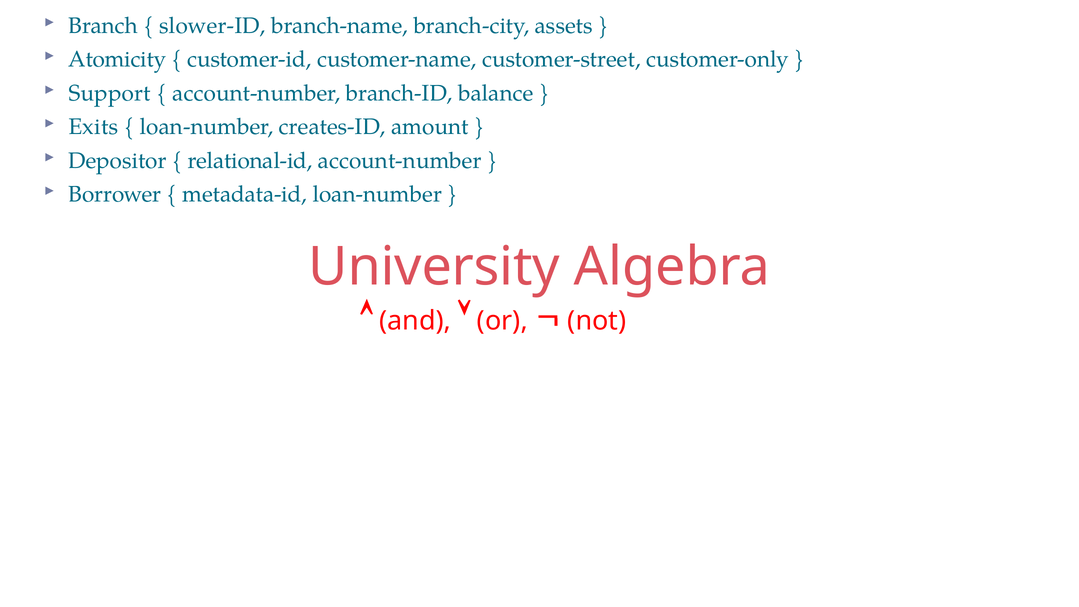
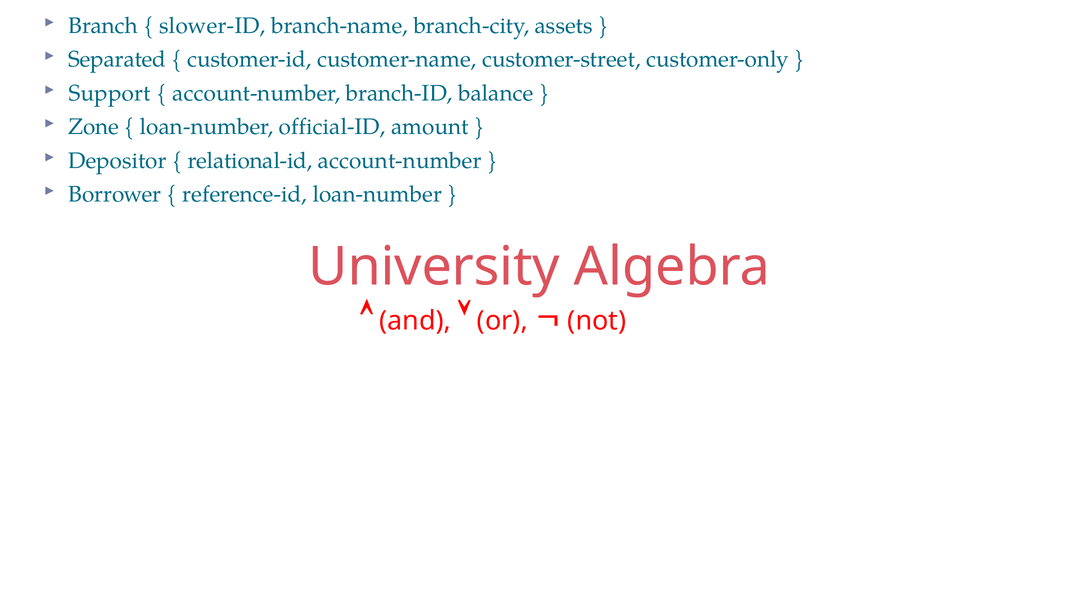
Atomicity: Atomicity -> Separated
Exits: Exits -> Zone
creates-ID: creates-ID -> official-ID
metadata-id: metadata-id -> reference-id
